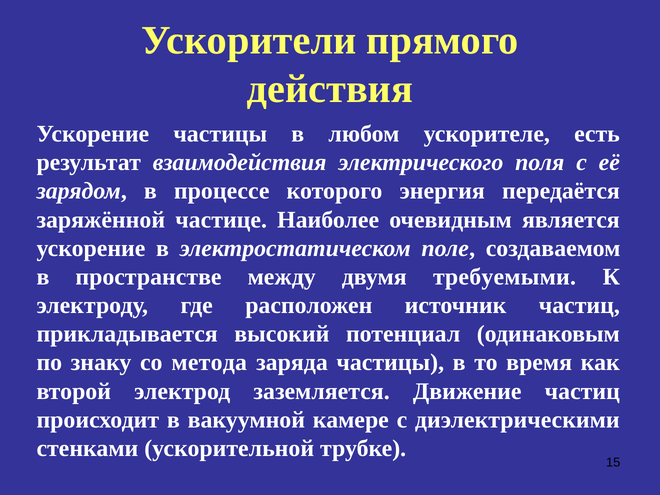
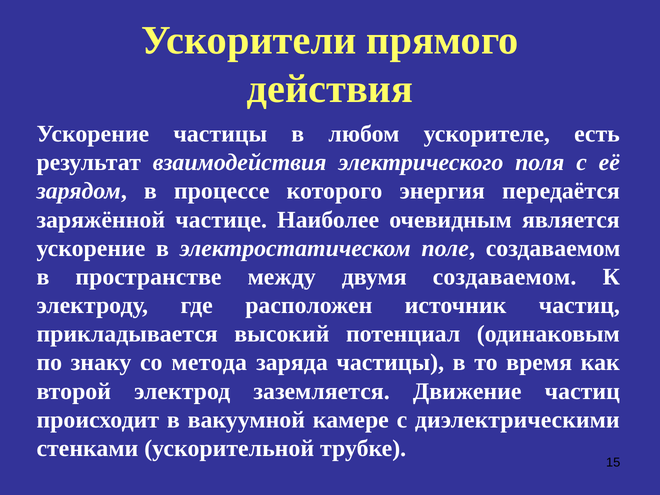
двумя требуемыми: требуемыми -> создаваемом
